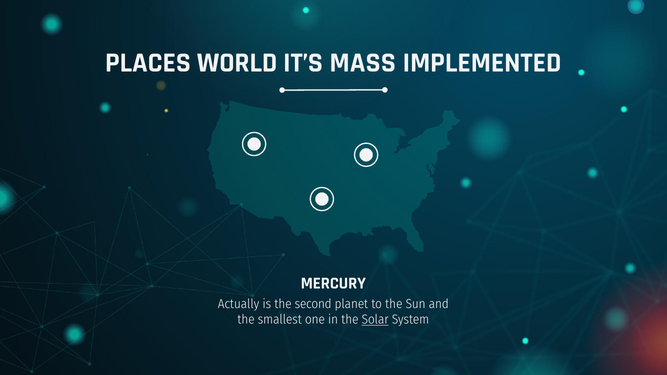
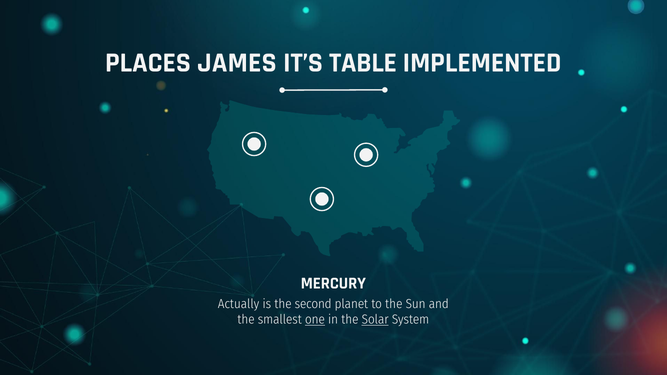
WORLD: WORLD -> JAMES
MASS: MASS -> TABLE
one underline: none -> present
